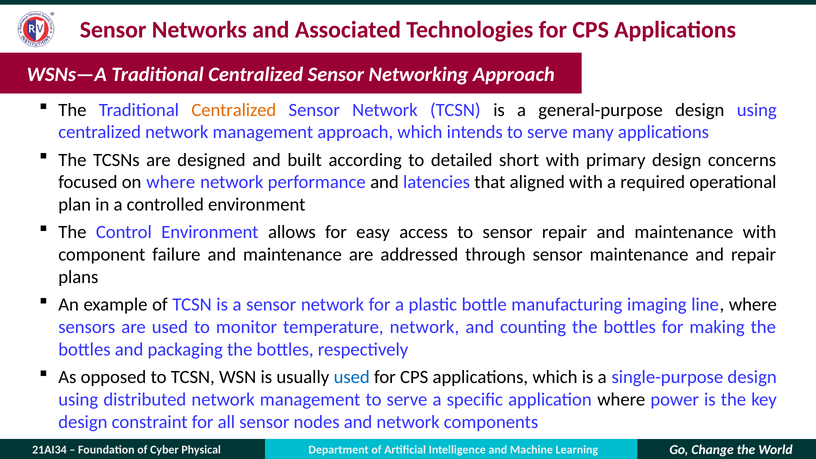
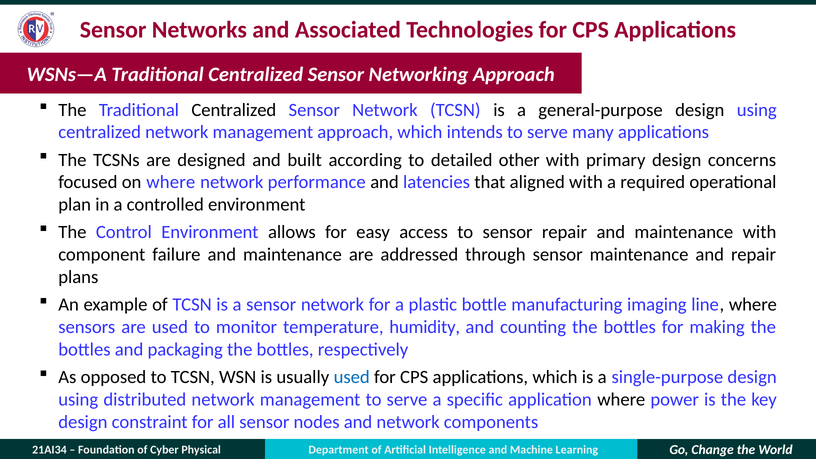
Centralized at (234, 110) colour: orange -> black
short: short -> other
temperature network: network -> humidity
